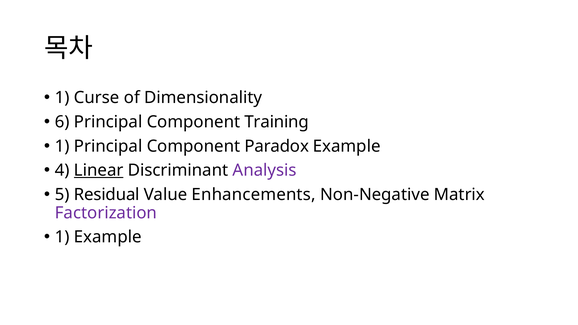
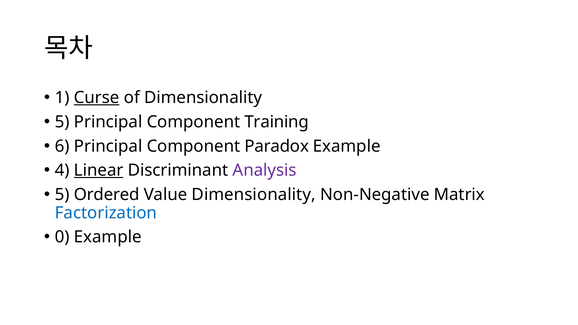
Curse underline: none -> present
6 at (62, 122): 6 -> 5
1 at (62, 146): 1 -> 6
Residual: Residual -> Ordered
Value Enhancements: Enhancements -> Dimensionality
Factorization colour: purple -> blue
1 at (62, 237): 1 -> 0
